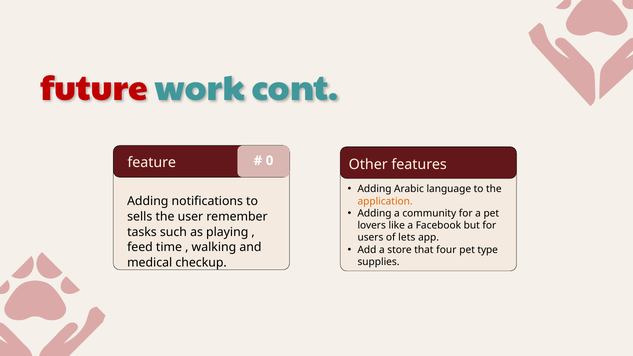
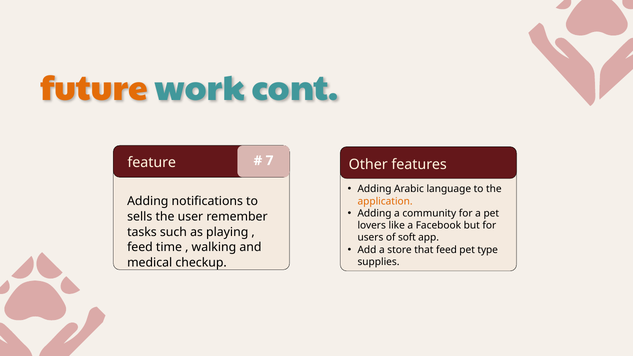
future colour: red -> orange
0: 0 -> 7
lets: lets -> soft
that four: four -> feed
